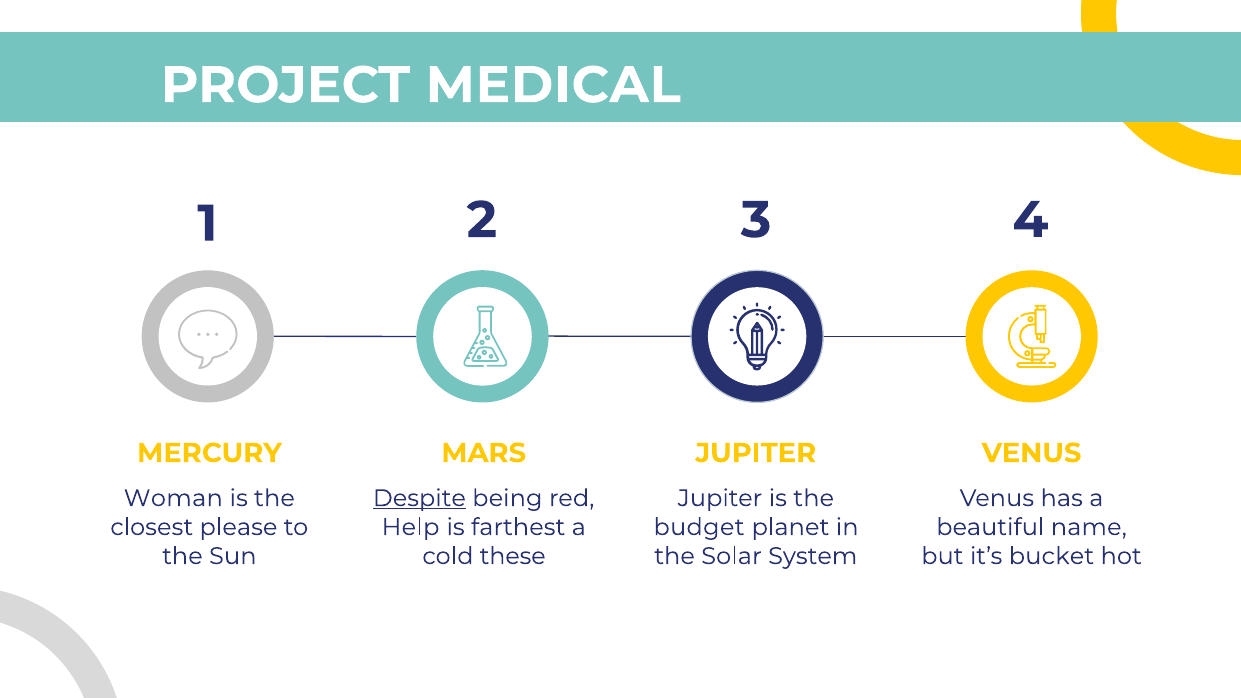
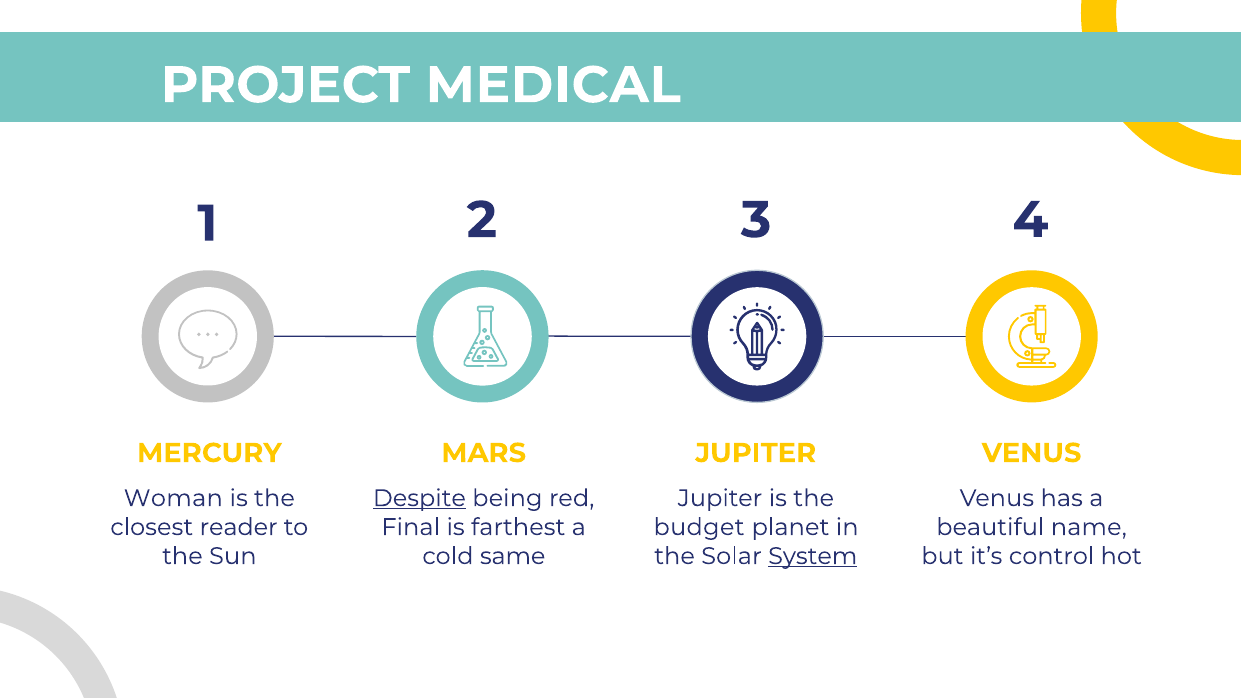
please: please -> reader
Help: Help -> Final
these: these -> same
System underline: none -> present
bucket: bucket -> control
